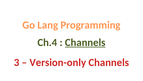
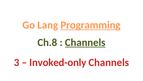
Programming underline: none -> present
Ch.4: Ch.4 -> Ch.8
Version-only: Version-only -> Invoked-only
